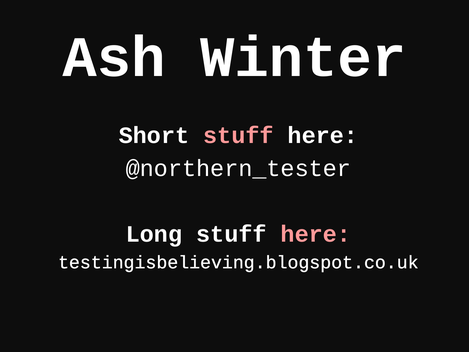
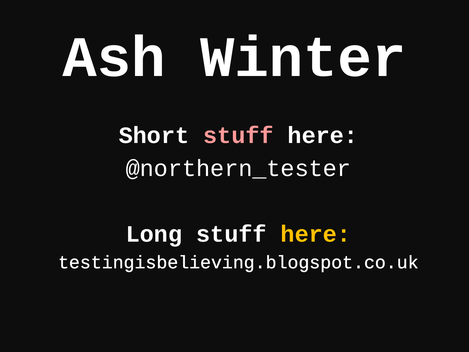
here at (316, 234) colour: pink -> yellow
